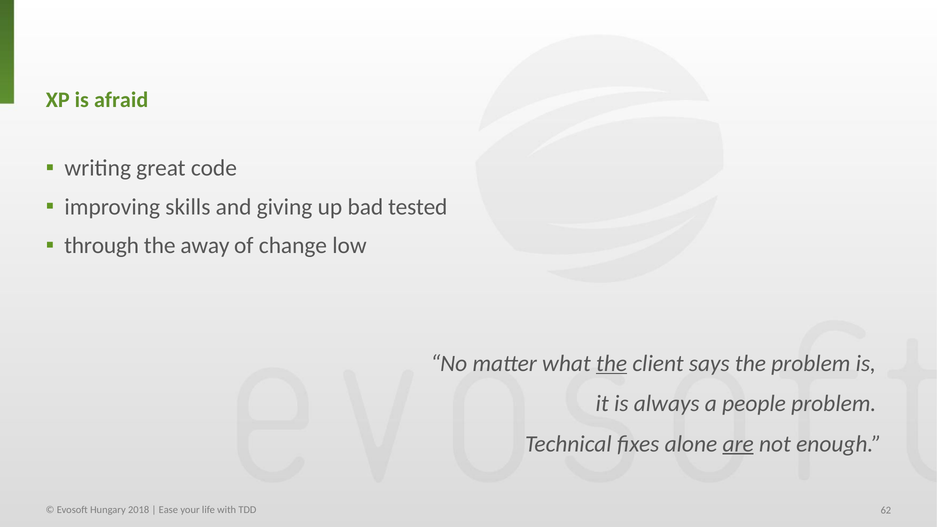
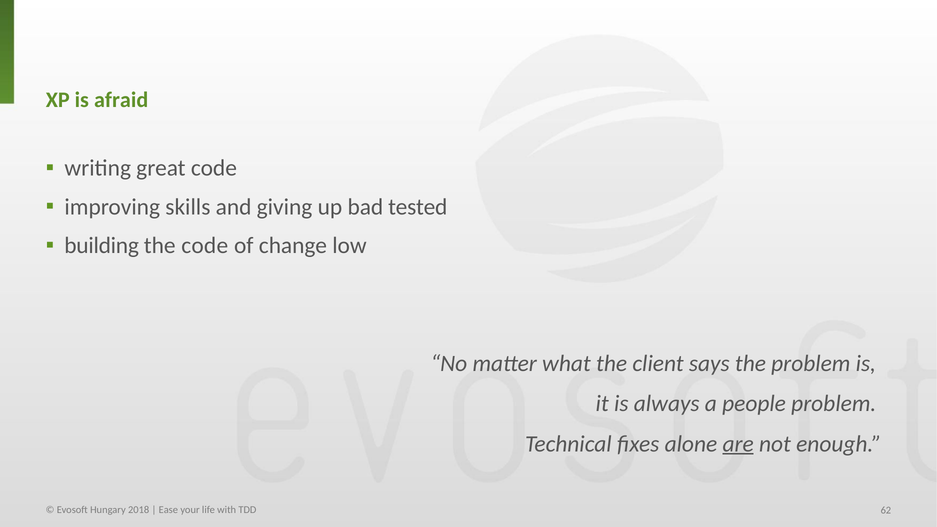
through: through -> building
the away: away -> code
the at (612, 364) underline: present -> none
